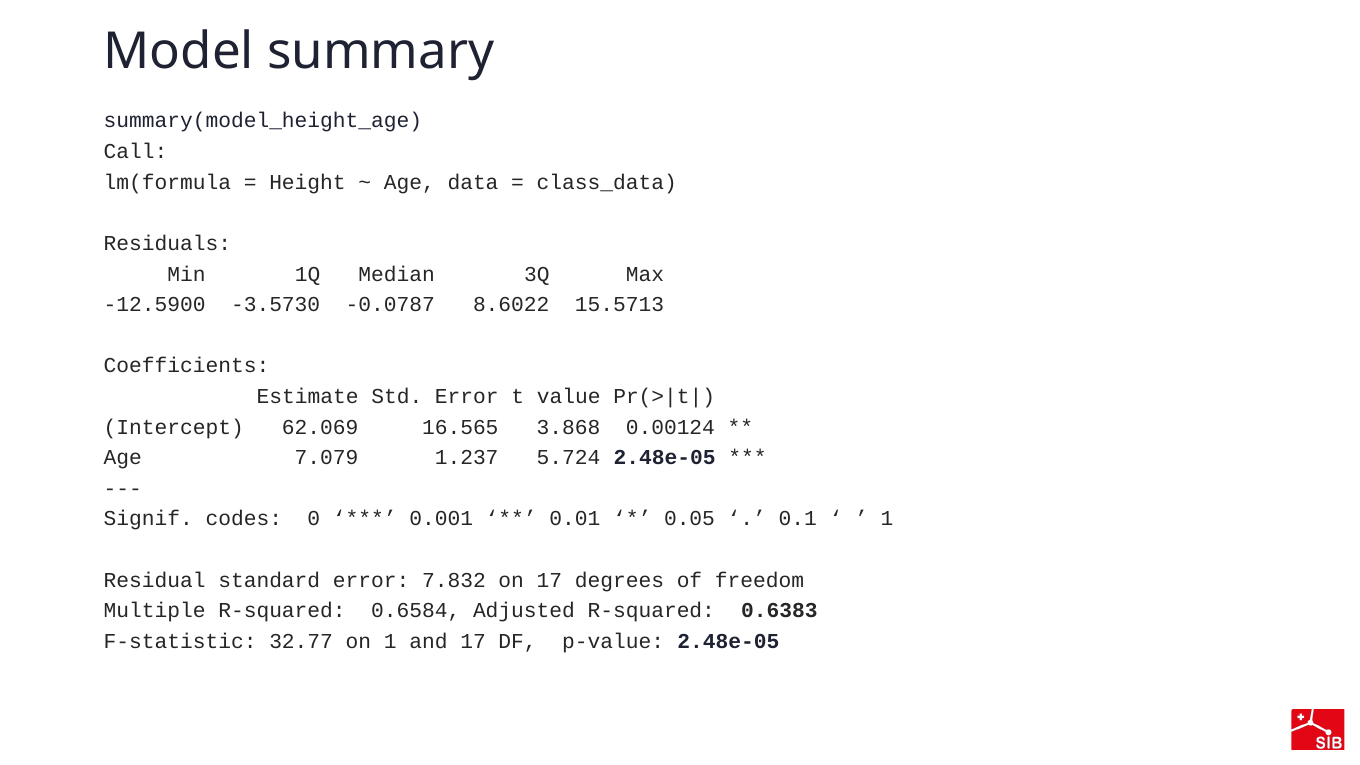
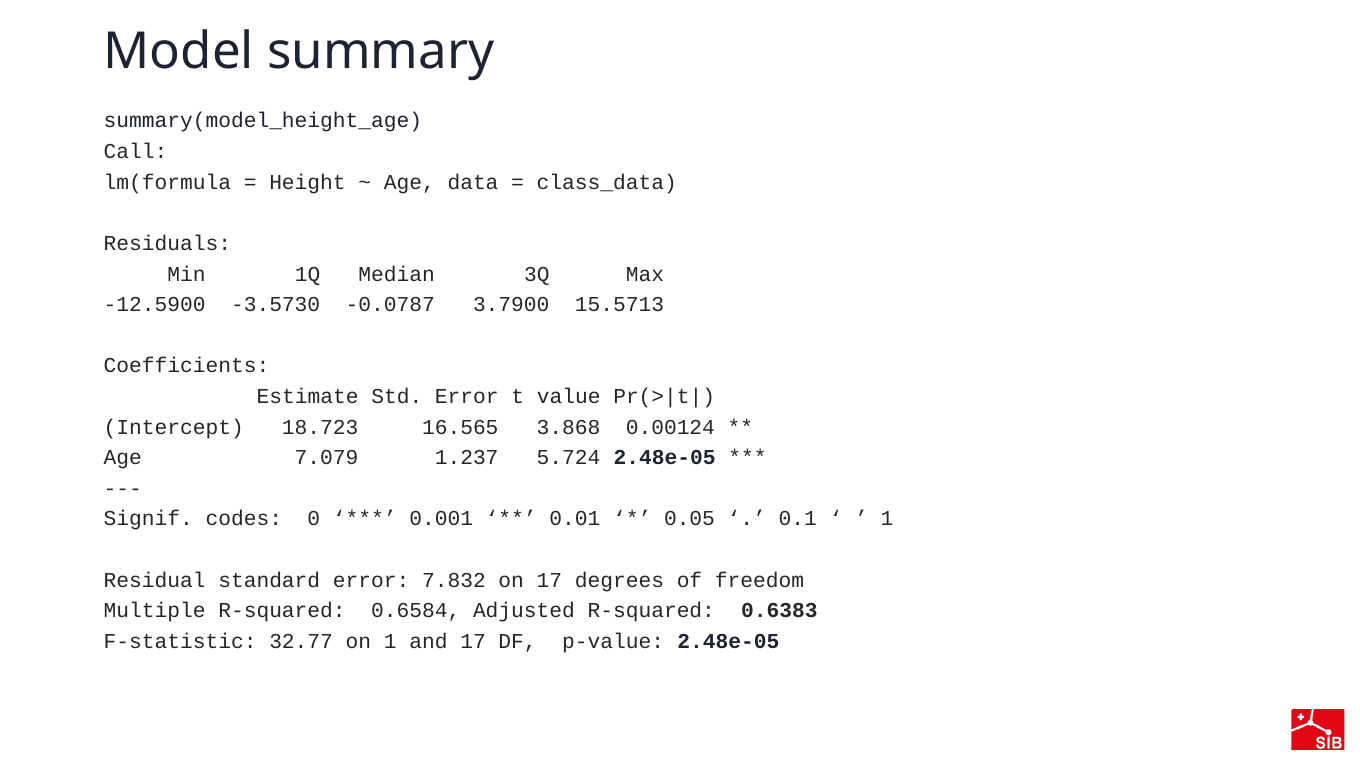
8.6022: 8.6022 -> 3.7900
62.069: 62.069 -> 18.723
